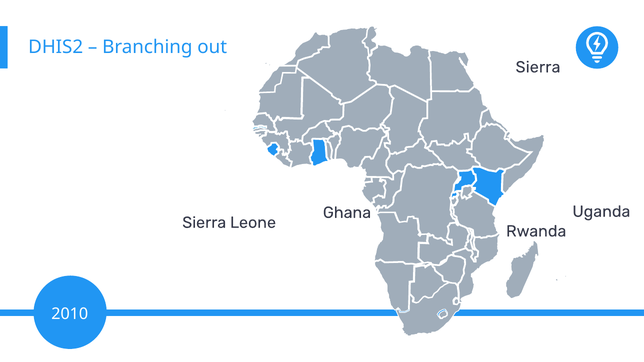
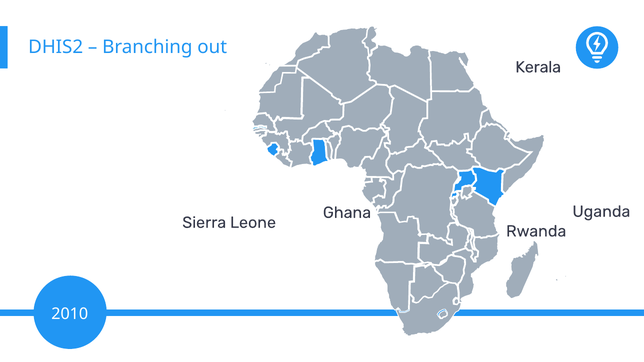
Sierra at (538, 67): Sierra -> Kerala
